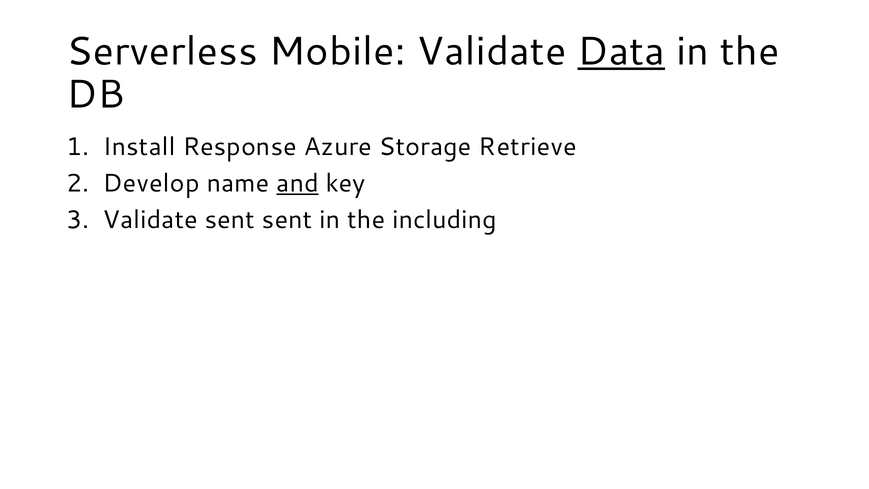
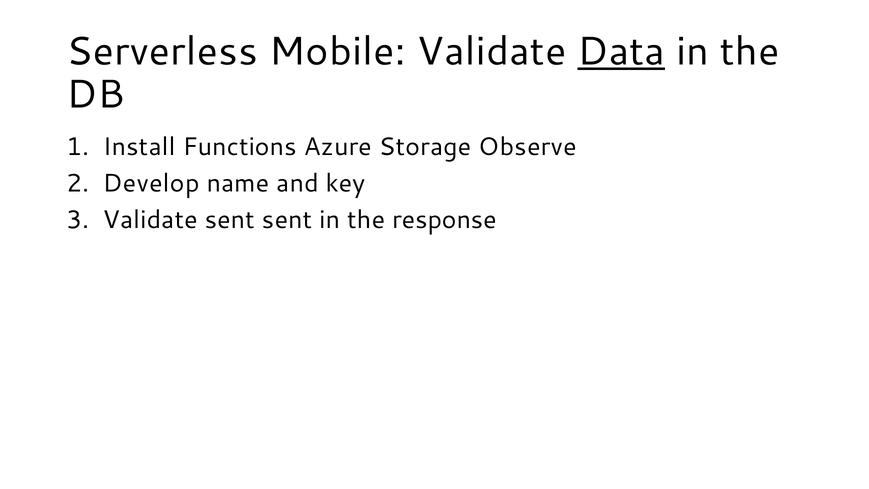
Response: Response -> Functions
Retrieve: Retrieve -> Observe
and underline: present -> none
including: including -> response
